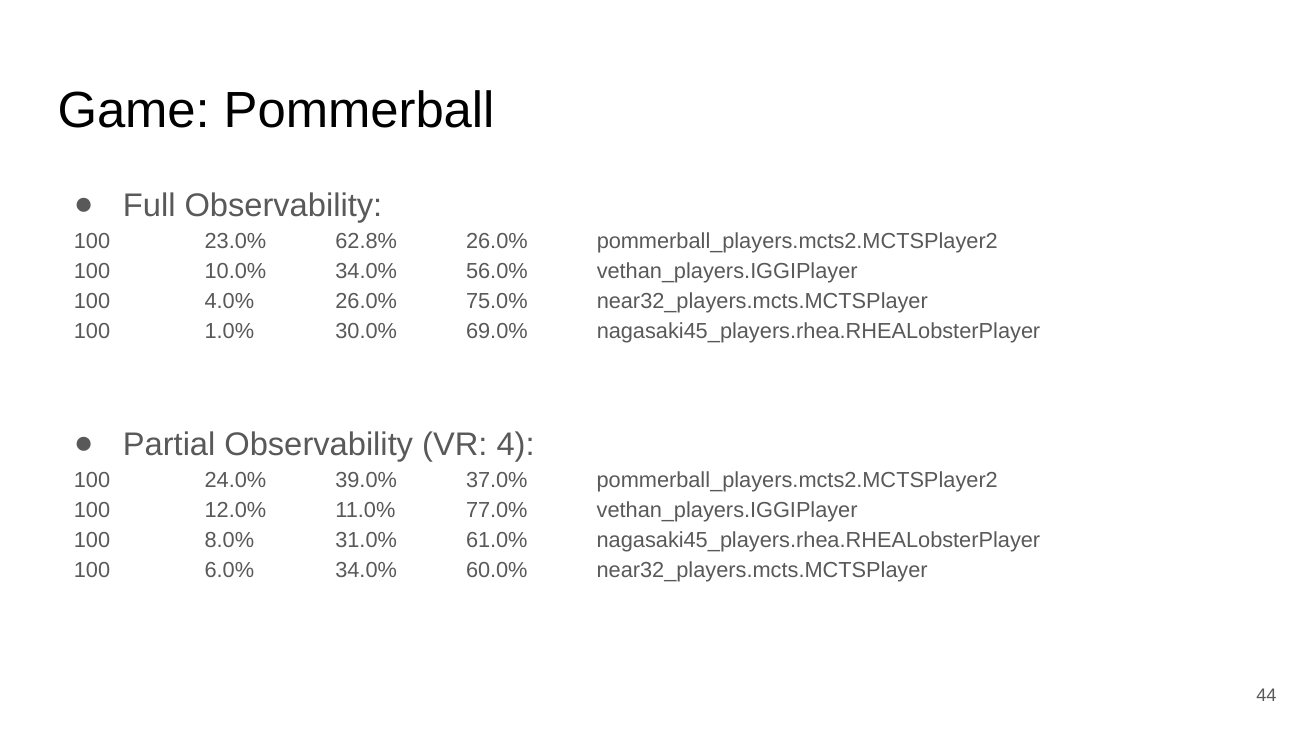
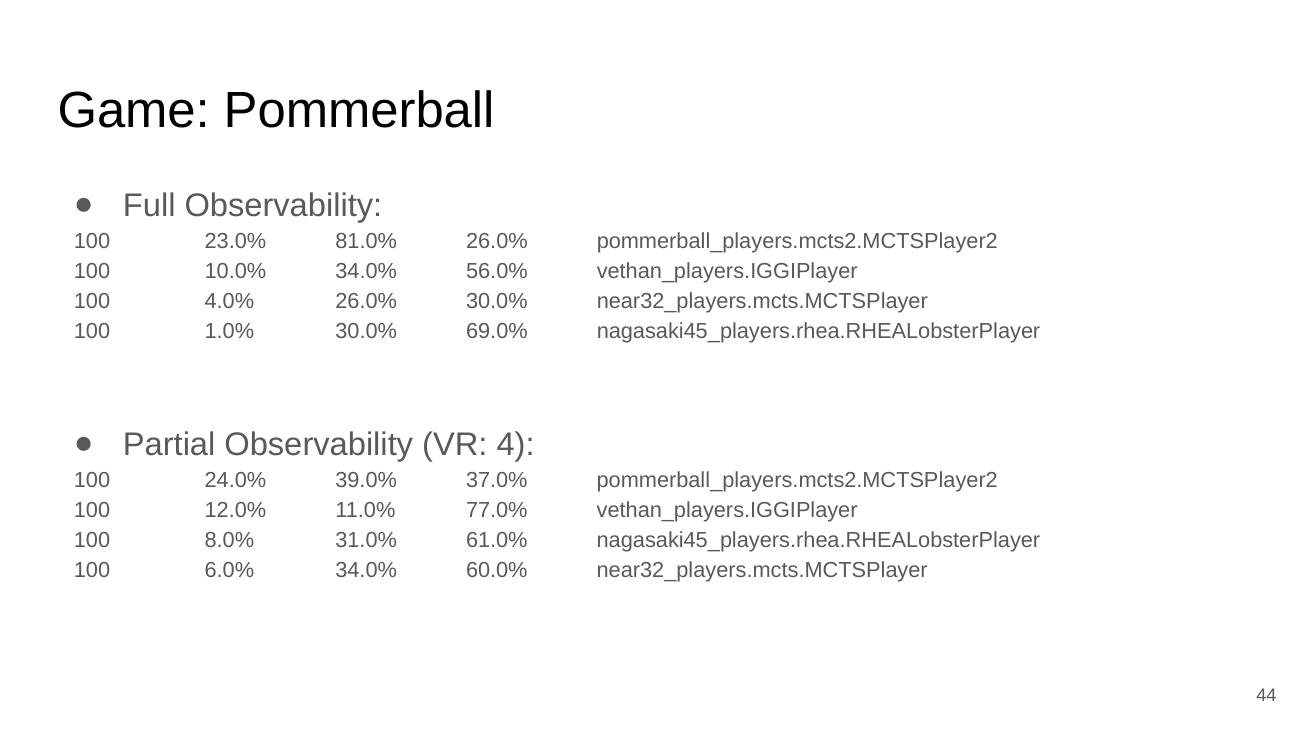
62.8%: 62.8% -> 81.0%
26.0% 75.0%: 75.0% -> 30.0%
